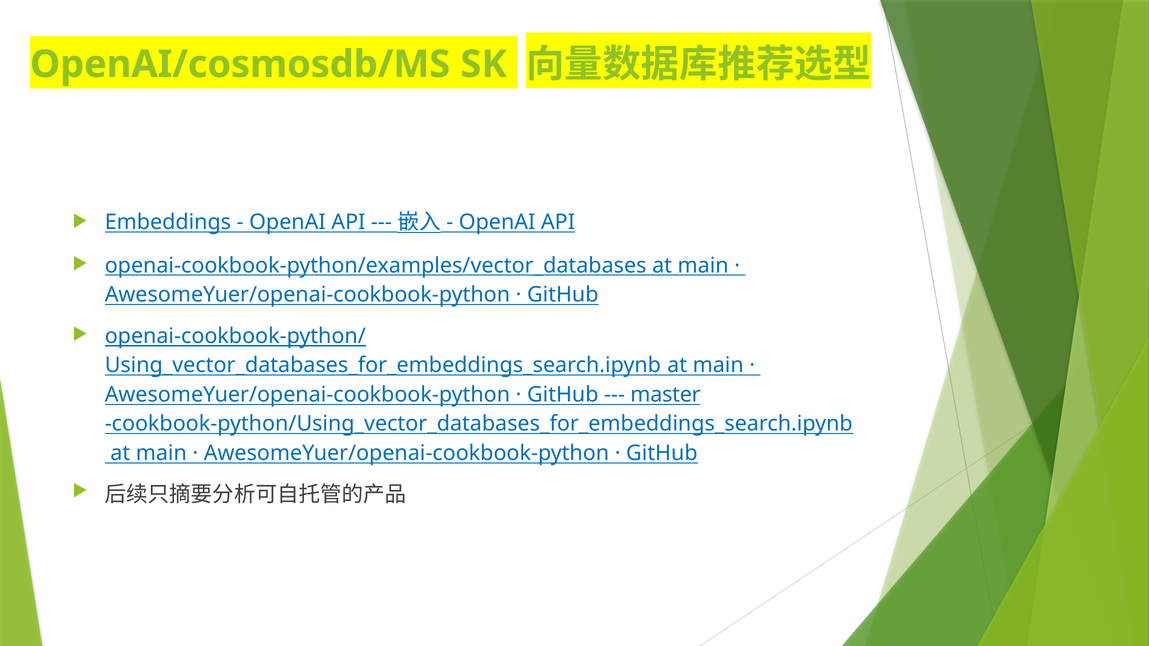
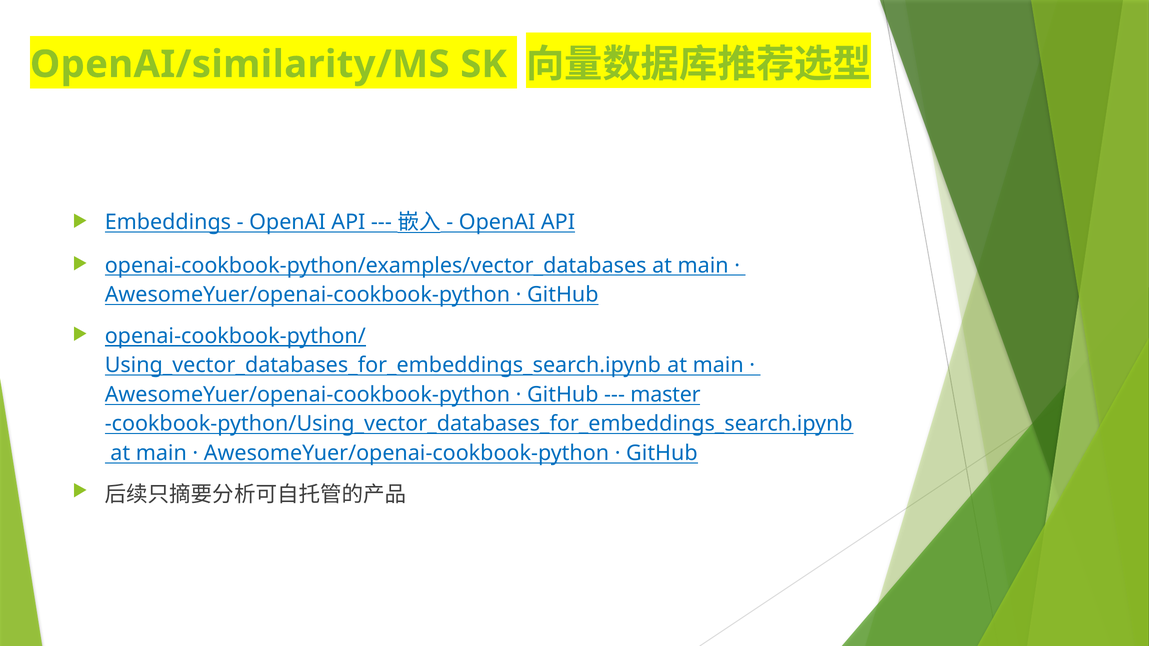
OpenAI/cosmosdb/MS: OpenAI/cosmosdb/MS -> OpenAI/similarity/MS
